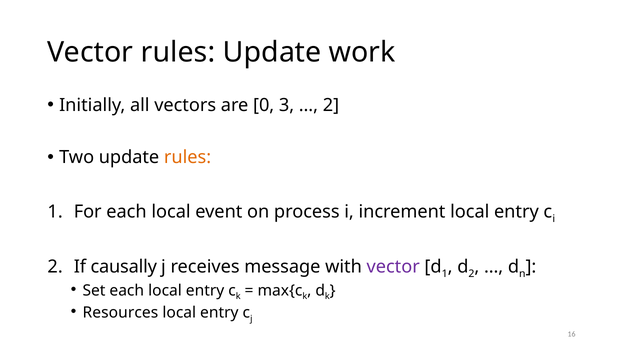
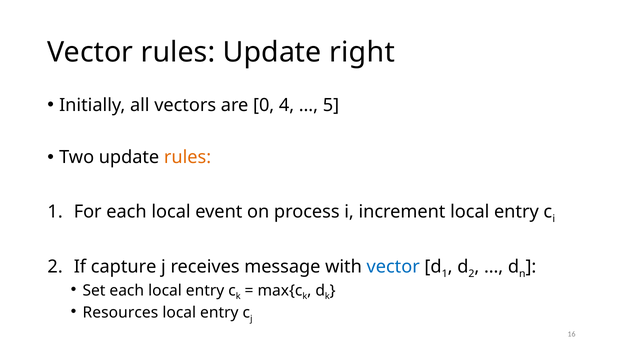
work: work -> right
3: 3 -> 4
2 at (331, 105): 2 -> 5
causally: causally -> capture
vector at (393, 267) colour: purple -> blue
